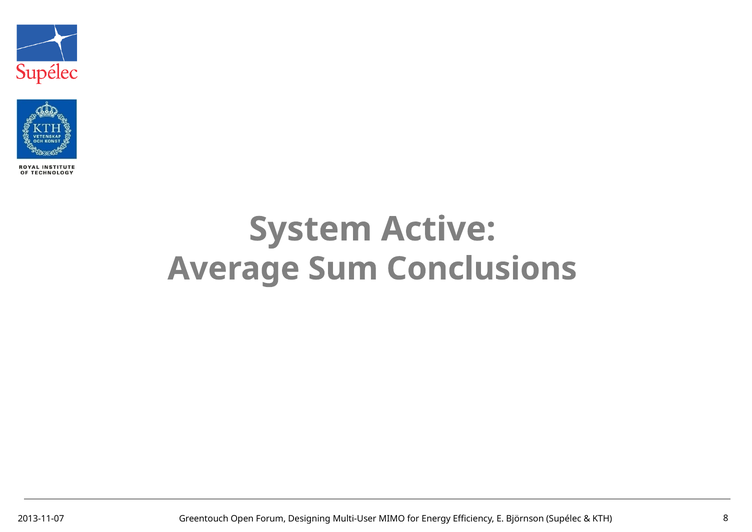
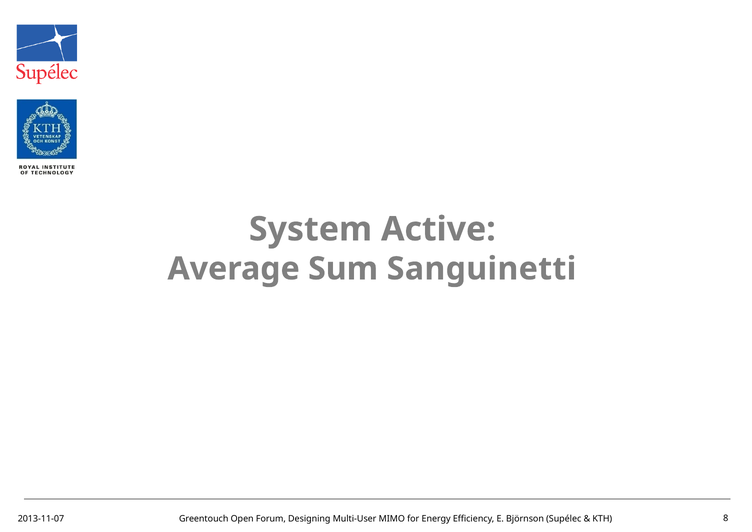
Conclusions: Conclusions -> Sanguinetti
